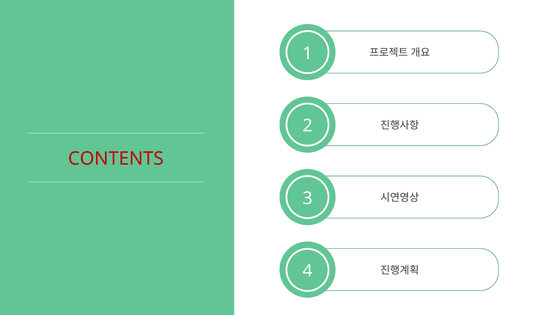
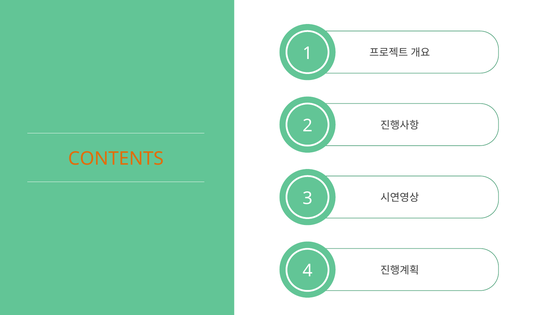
CONTENTS colour: red -> orange
